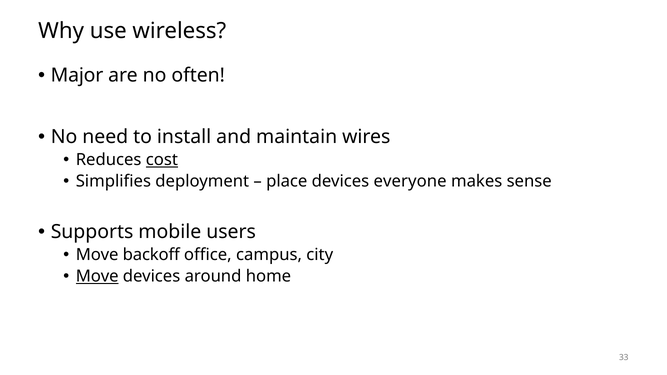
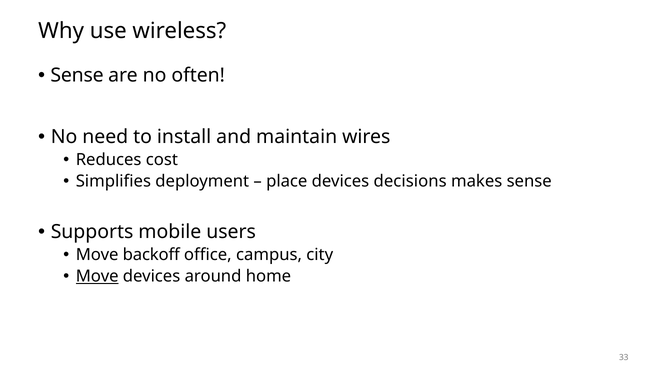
Major at (77, 75): Major -> Sense
cost underline: present -> none
everyone: everyone -> decisions
